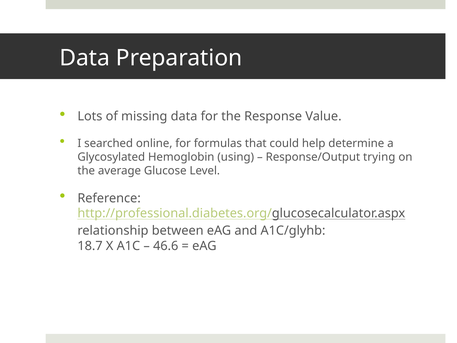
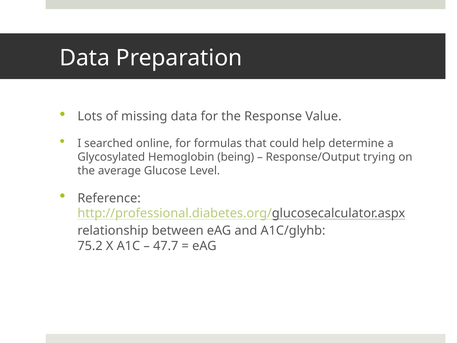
using: using -> being
18.7: 18.7 -> 75.2
46.6: 46.6 -> 47.7
